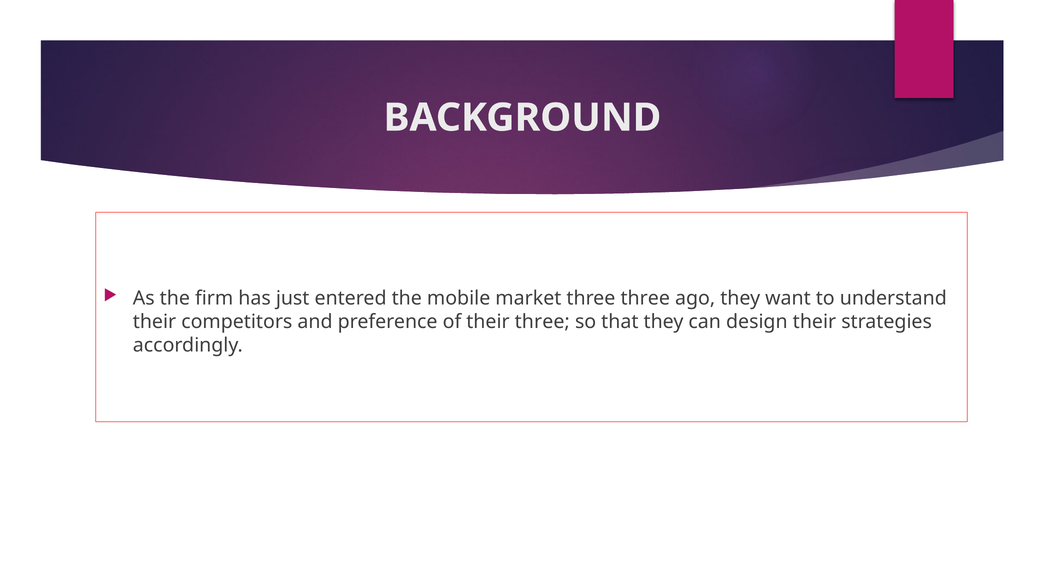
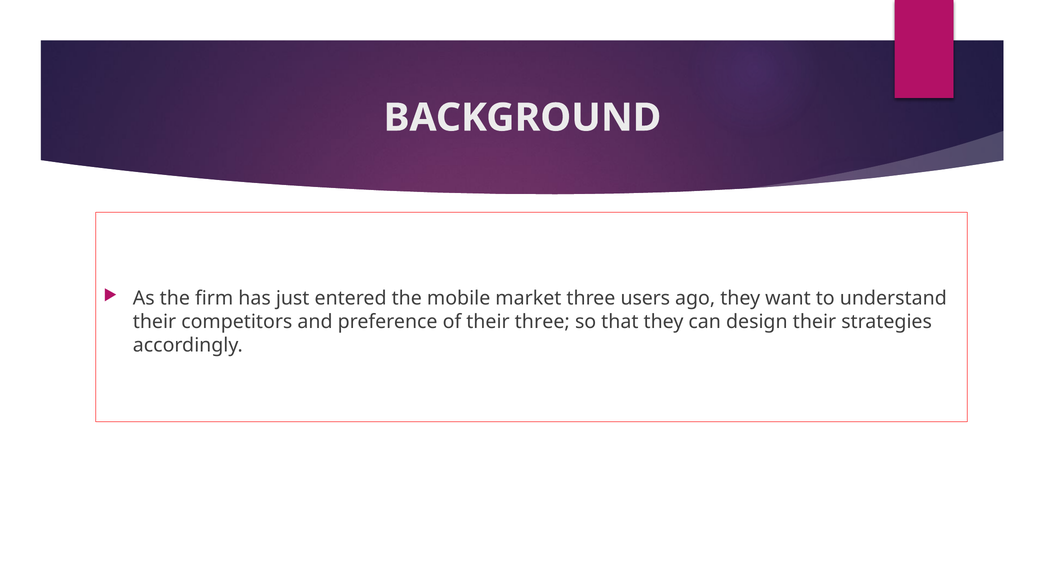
three three: three -> users
